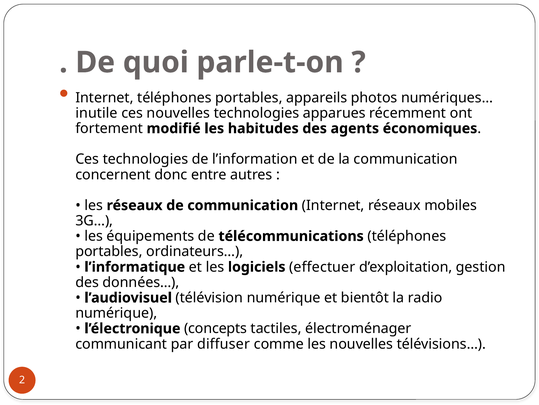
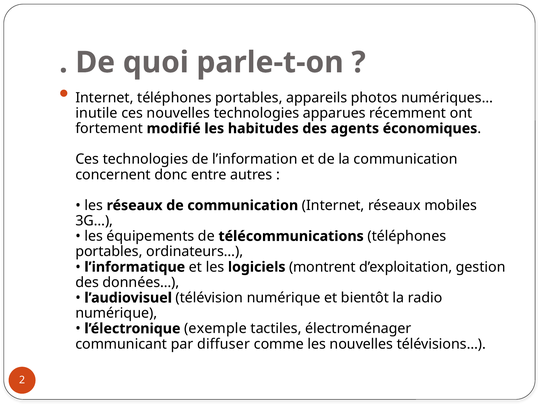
effectuer: effectuer -> montrent
concepts: concepts -> exemple
